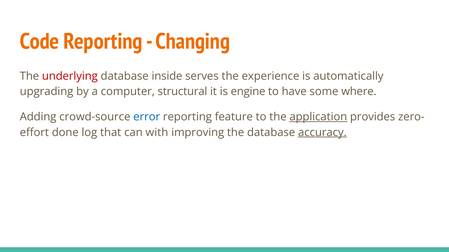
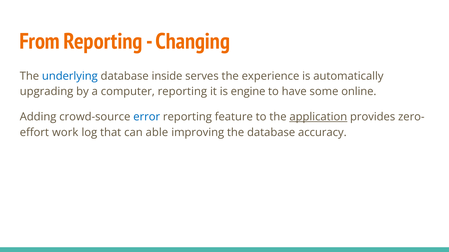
Code: Code -> From
underlying colour: red -> blue
computer structural: structural -> reporting
where: where -> online
done: done -> work
with: with -> able
accuracy underline: present -> none
